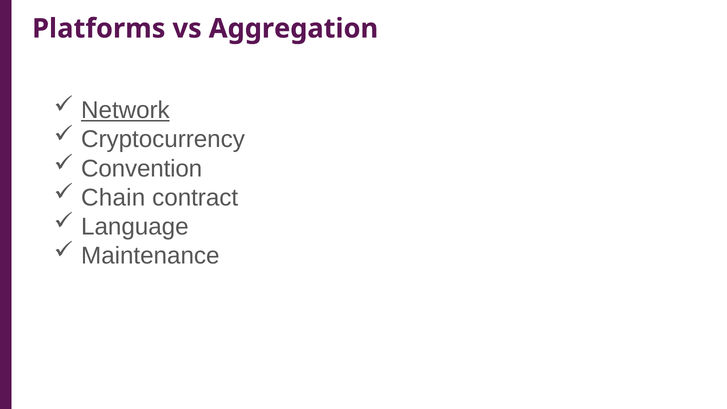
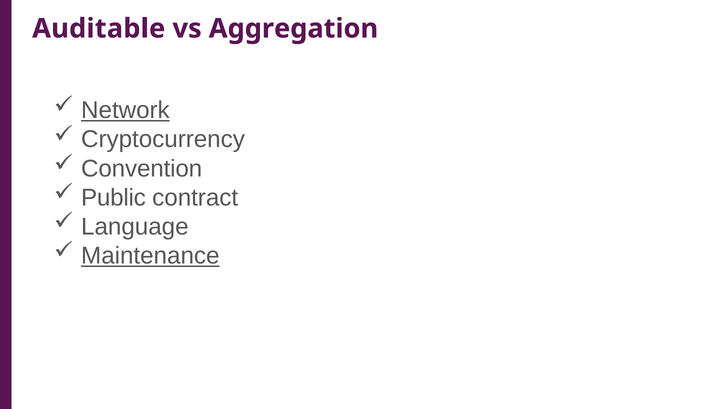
Platforms: Platforms -> Auditable
Chain: Chain -> Public
Maintenance underline: none -> present
